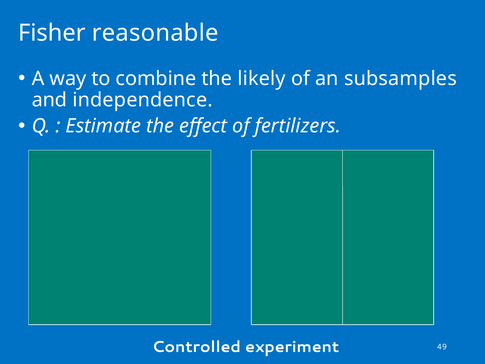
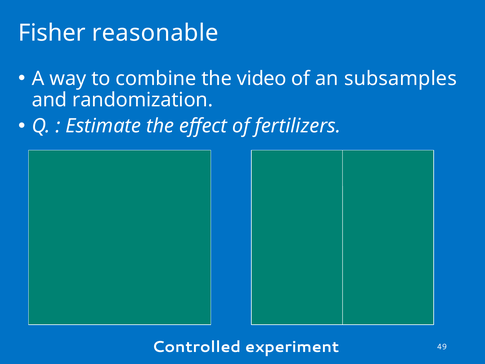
likely: likely -> video
independence: independence -> randomization
